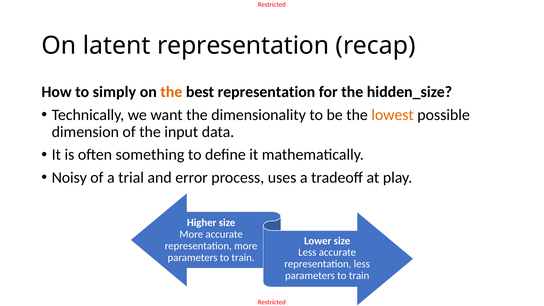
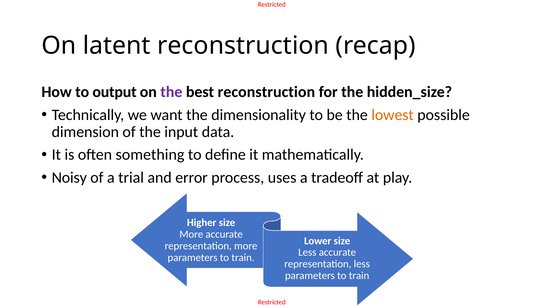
latent representation: representation -> reconstruction
simply: simply -> output
the at (171, 92) colour: orange -> purple
best representation: representation -> reconstruction
